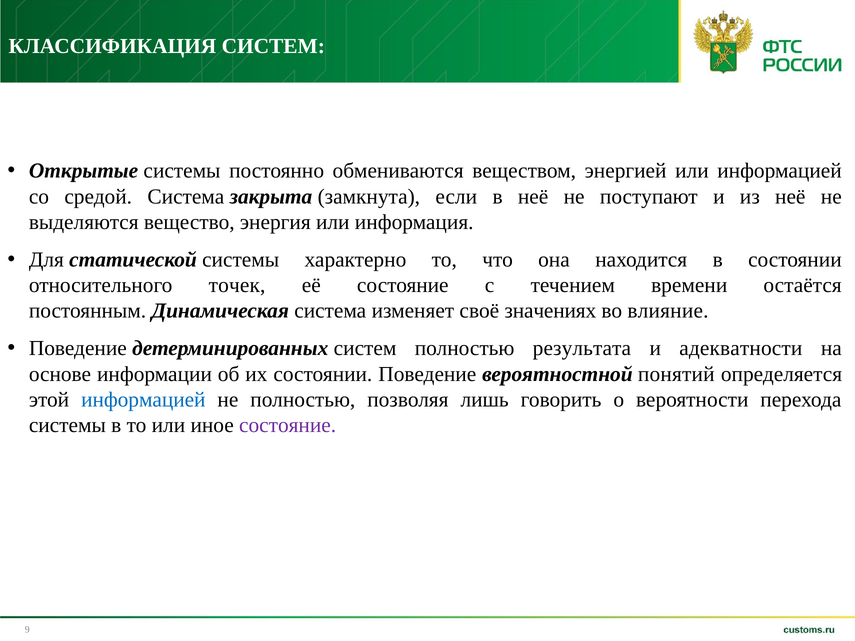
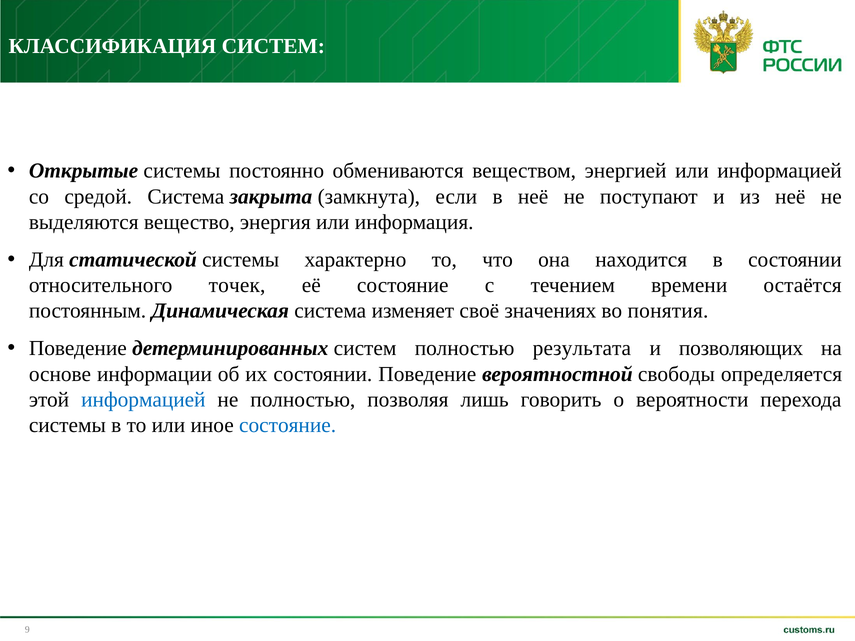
влияние: влияние -> понятия
адекватности: адекватности -> позволяющих
понятий: понятий -> свободы
состояние at (288, 425) colour: purple -> blue
